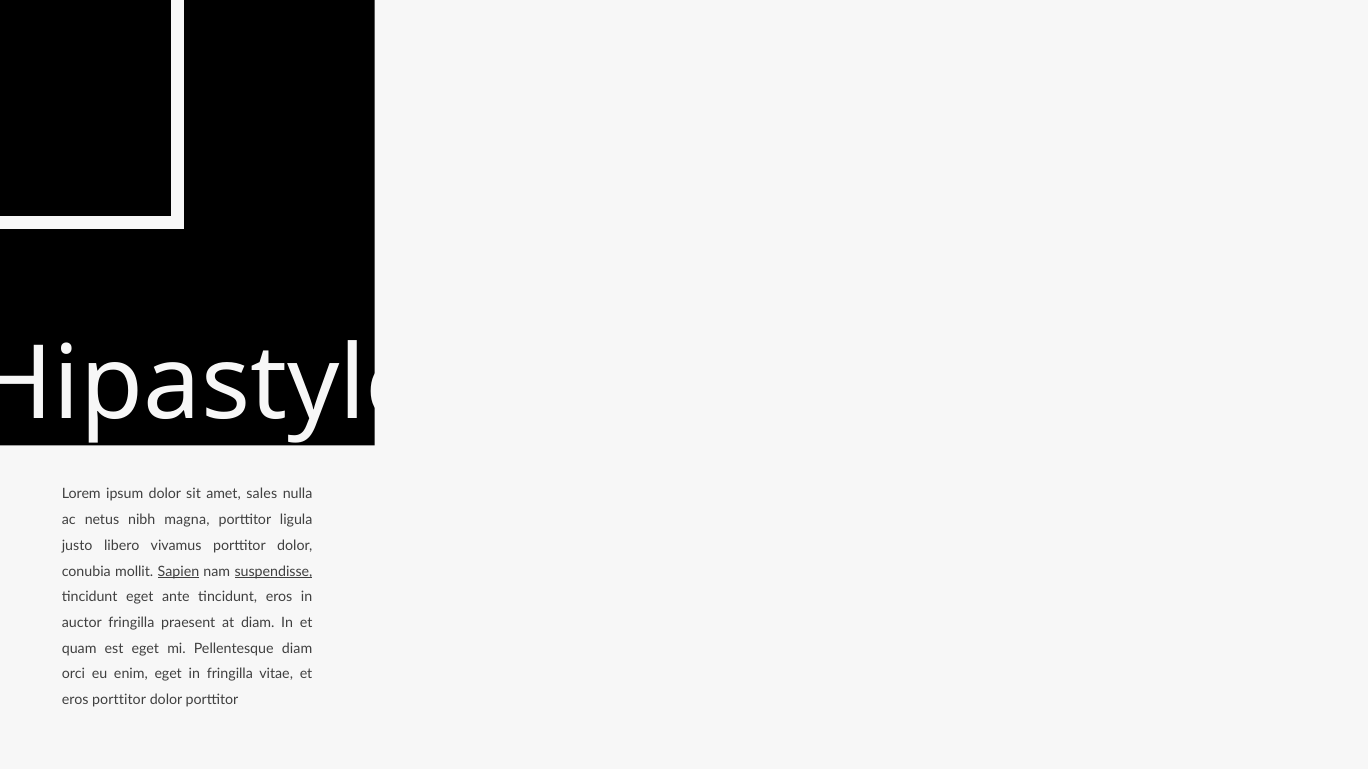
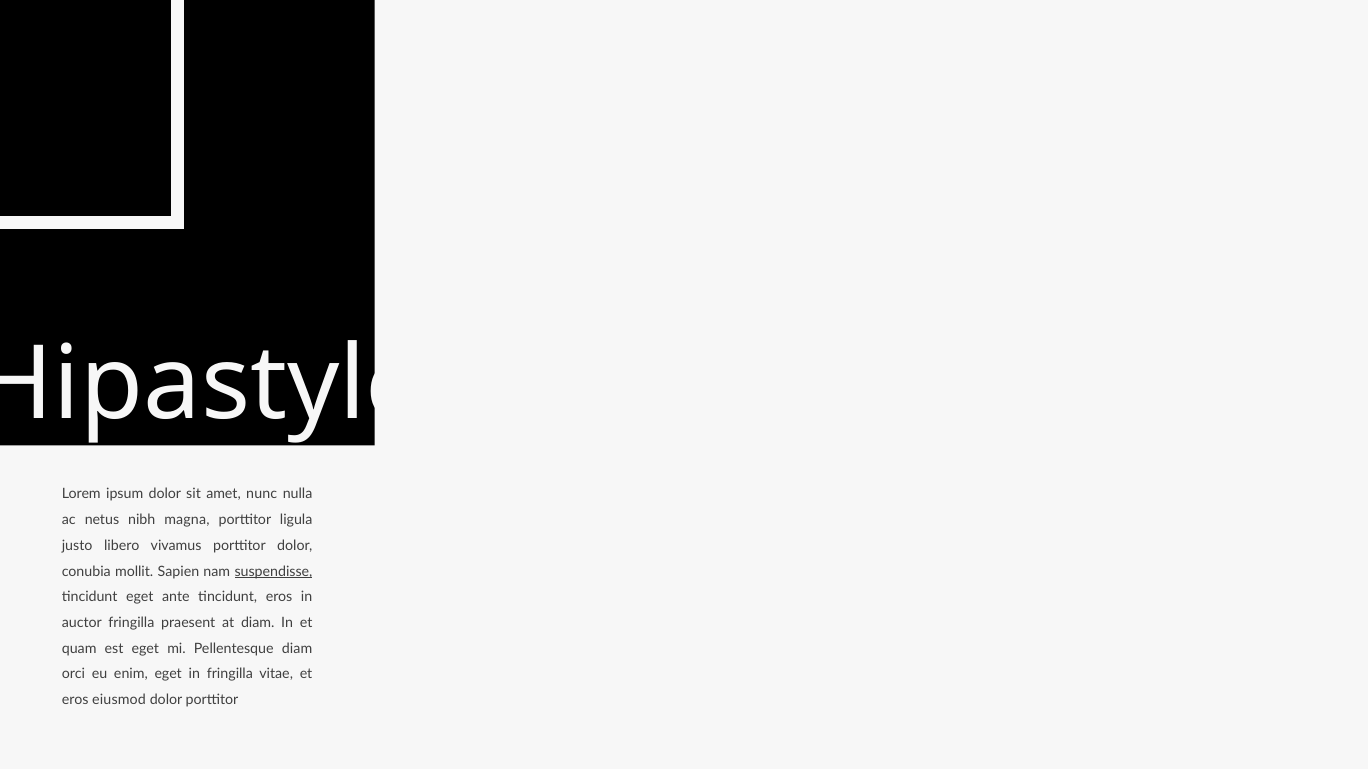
sales: sales -> nunc
Sapien underline: present -> none
eros porttitor: porttitor -> eiusmod
